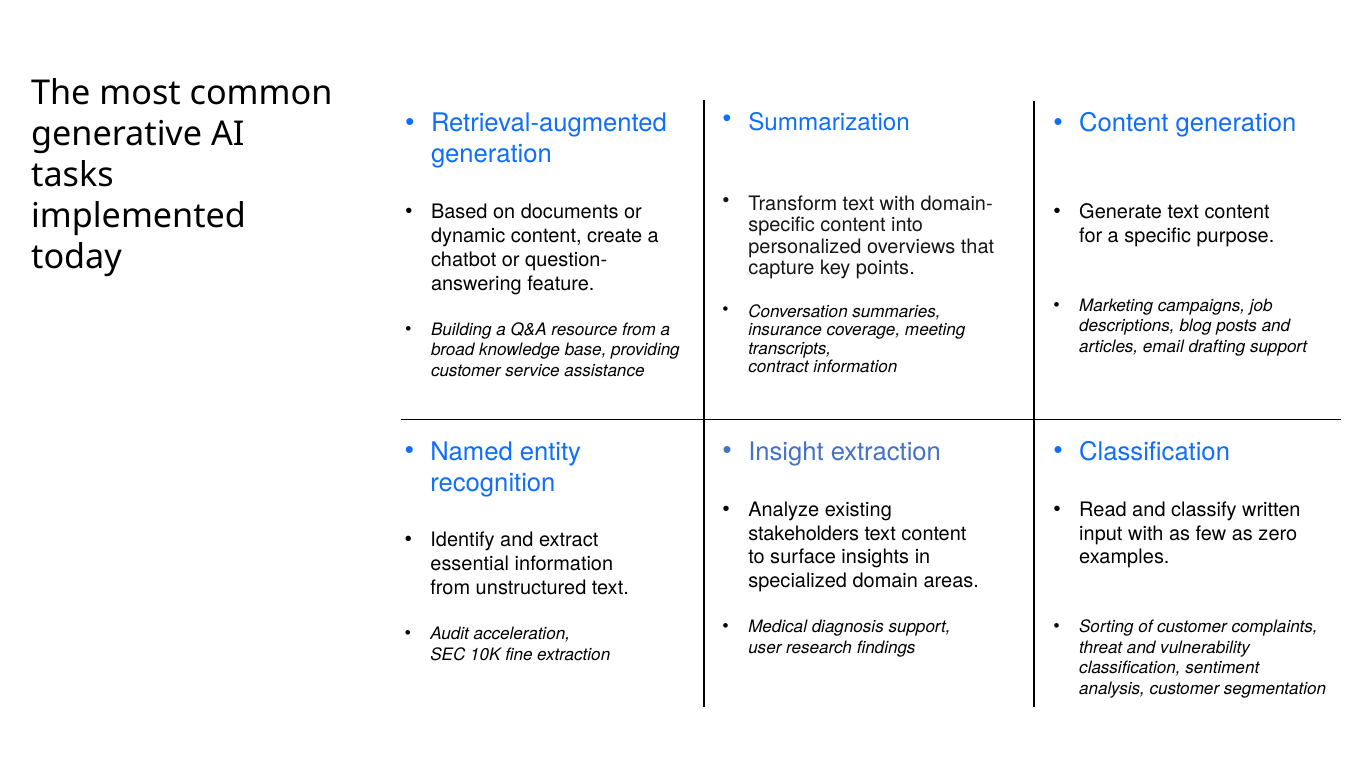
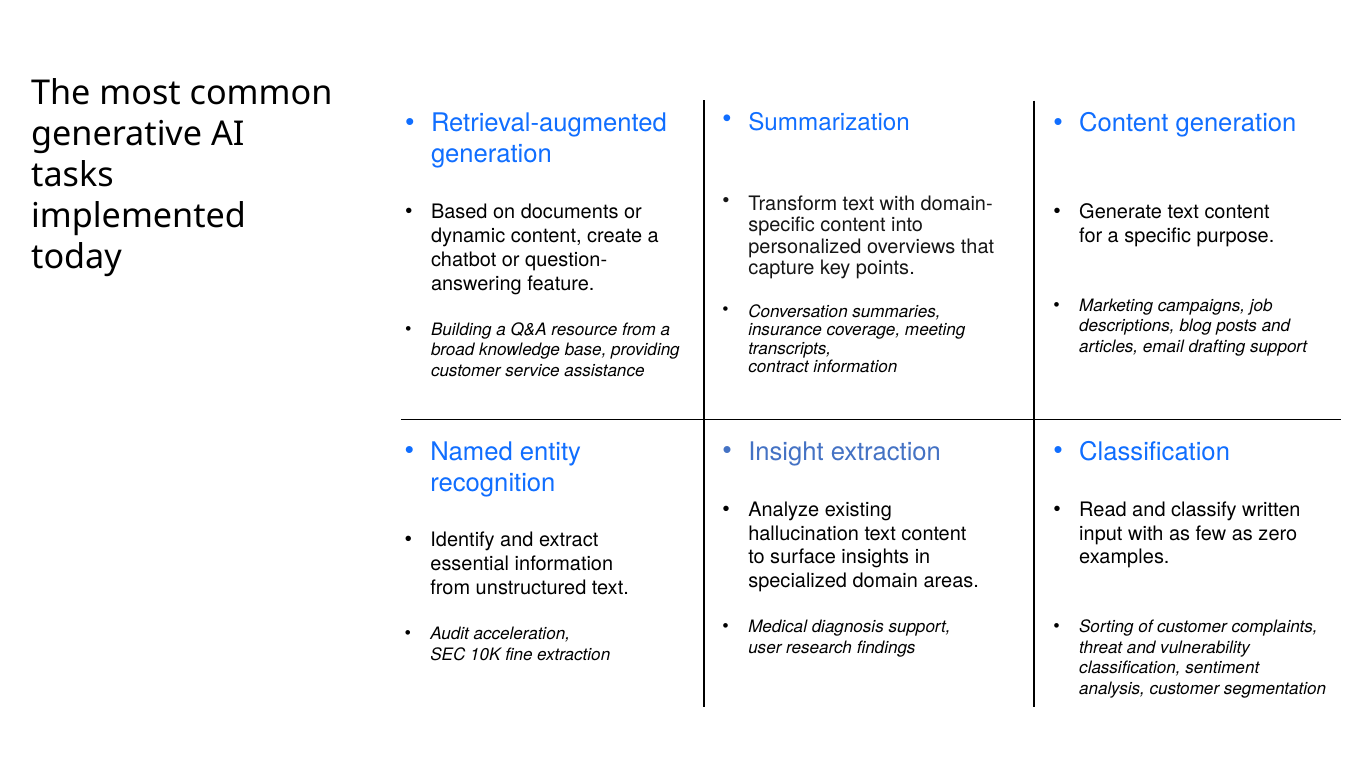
stakeholders: stakeholders -> hallucination
